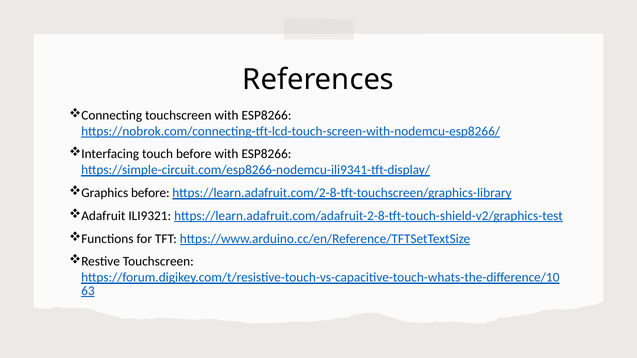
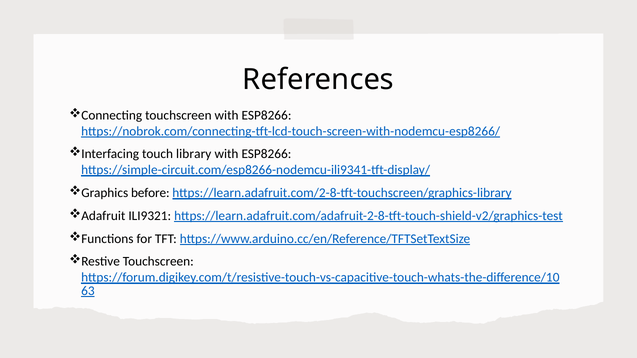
touch before: before -> library
